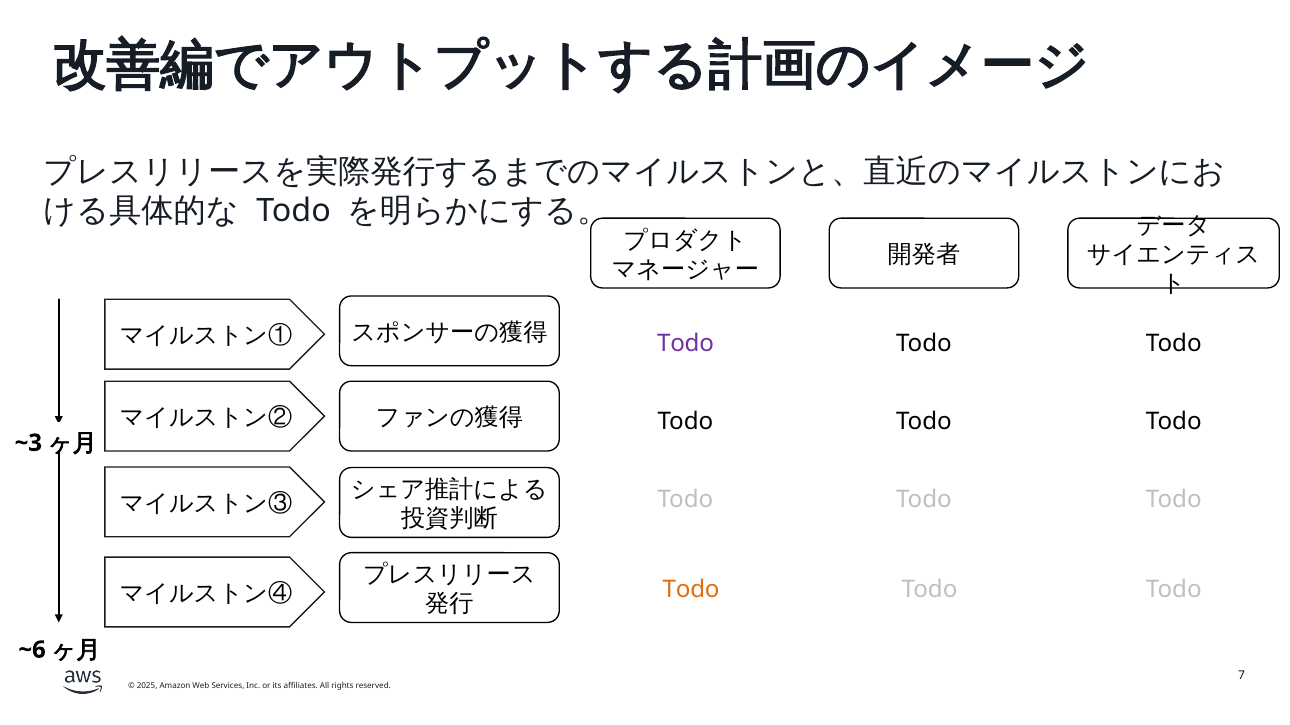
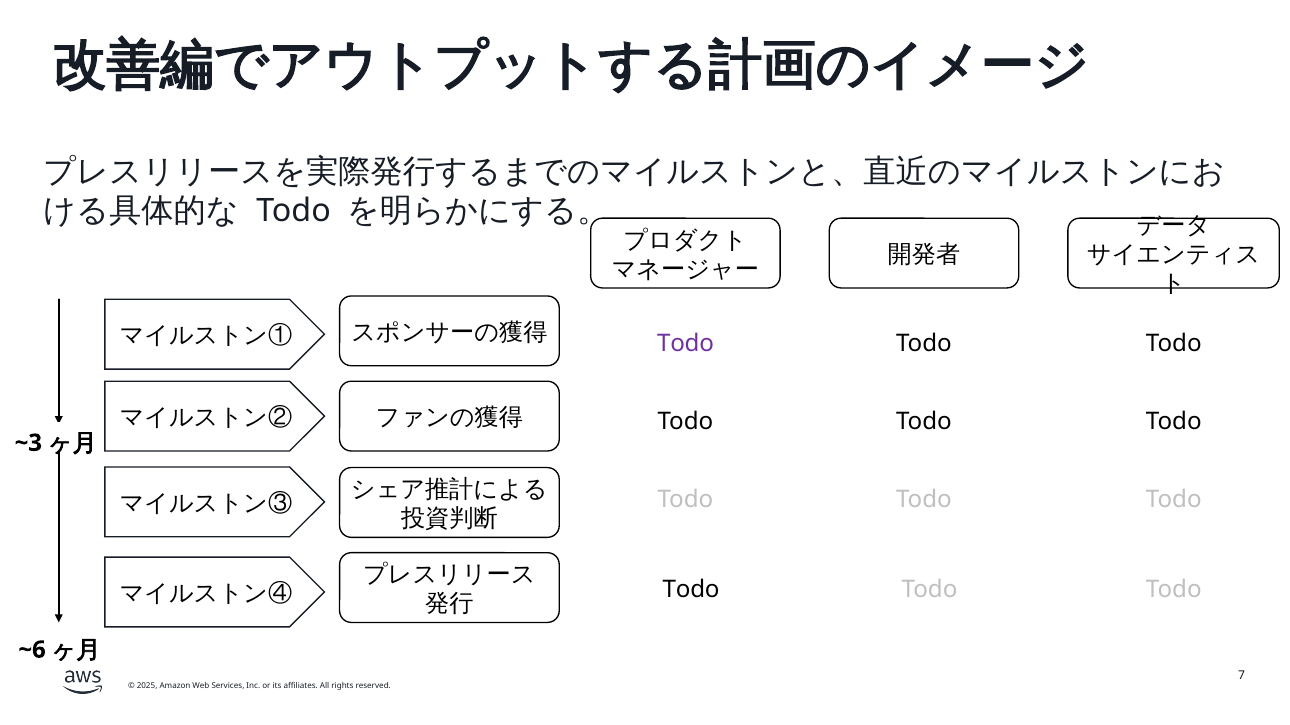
Todo at (691, 590) colour: orange -> black
